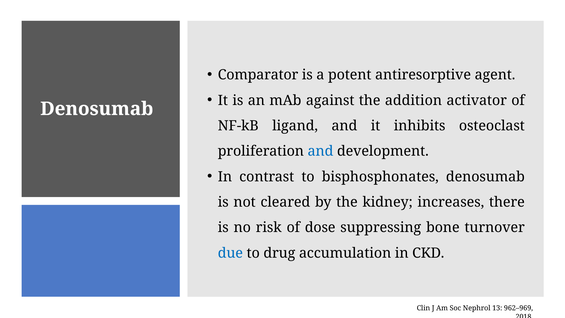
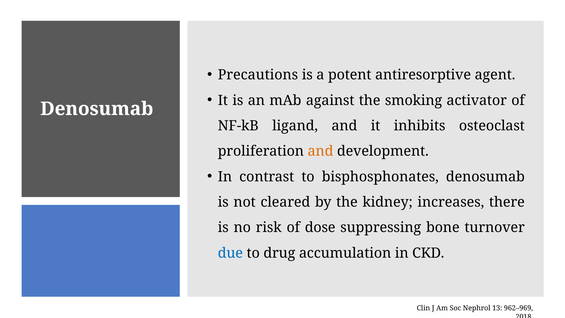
Comparator: Comparator -> Precautions
addition: addition -> smoking
and at (320, 151) colour: blue -> orange
